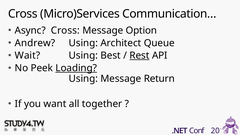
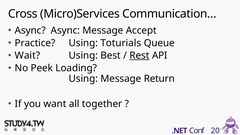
Async Cross: Cross -> Async
Option: Option -> Accept
Andrew: Andrew -> Practice
Architect: Architect -> Toturials
Loading underline: present -> none
